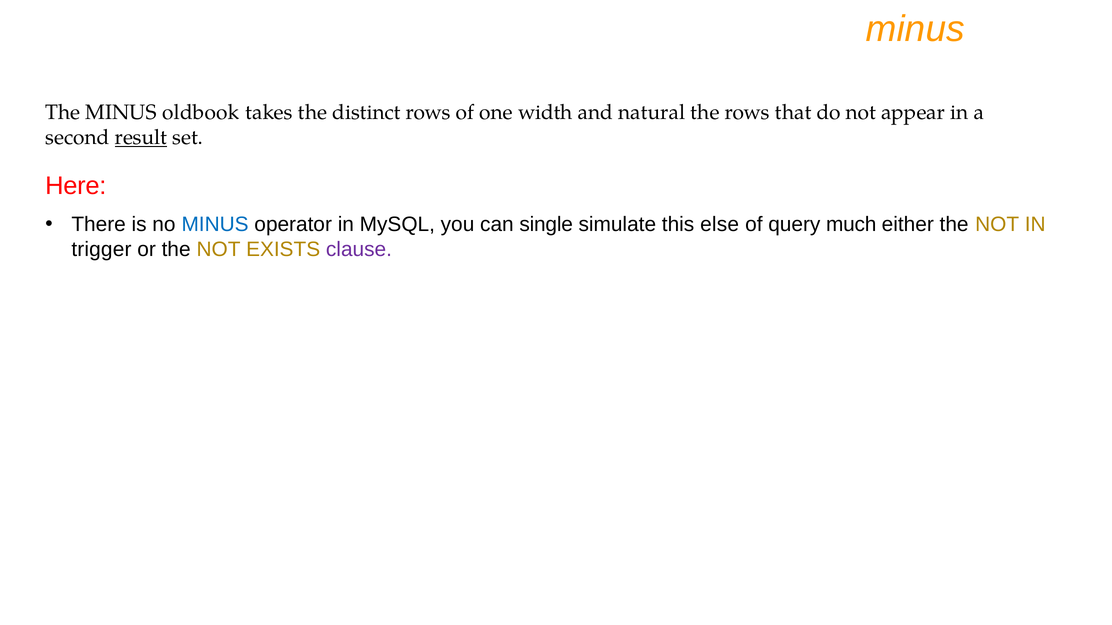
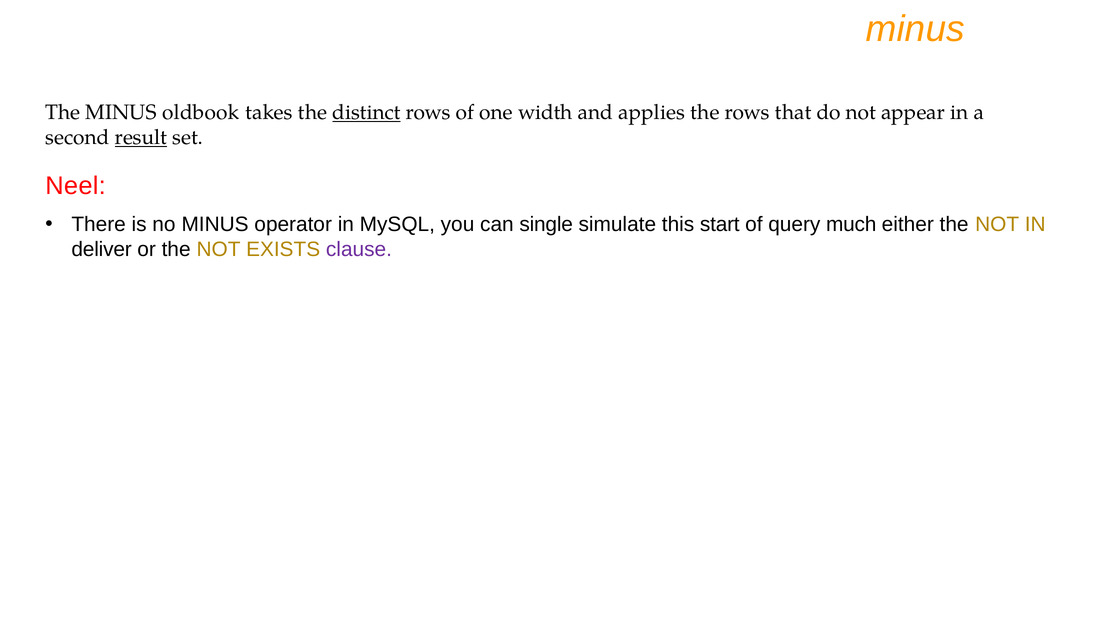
distinct underline: none -> present
natural: natural -> applies
Here: Here -> Neel
MINUS at (215, 225) colour: blue -> black
else: else -> start
trigger: trigger -> deliver
